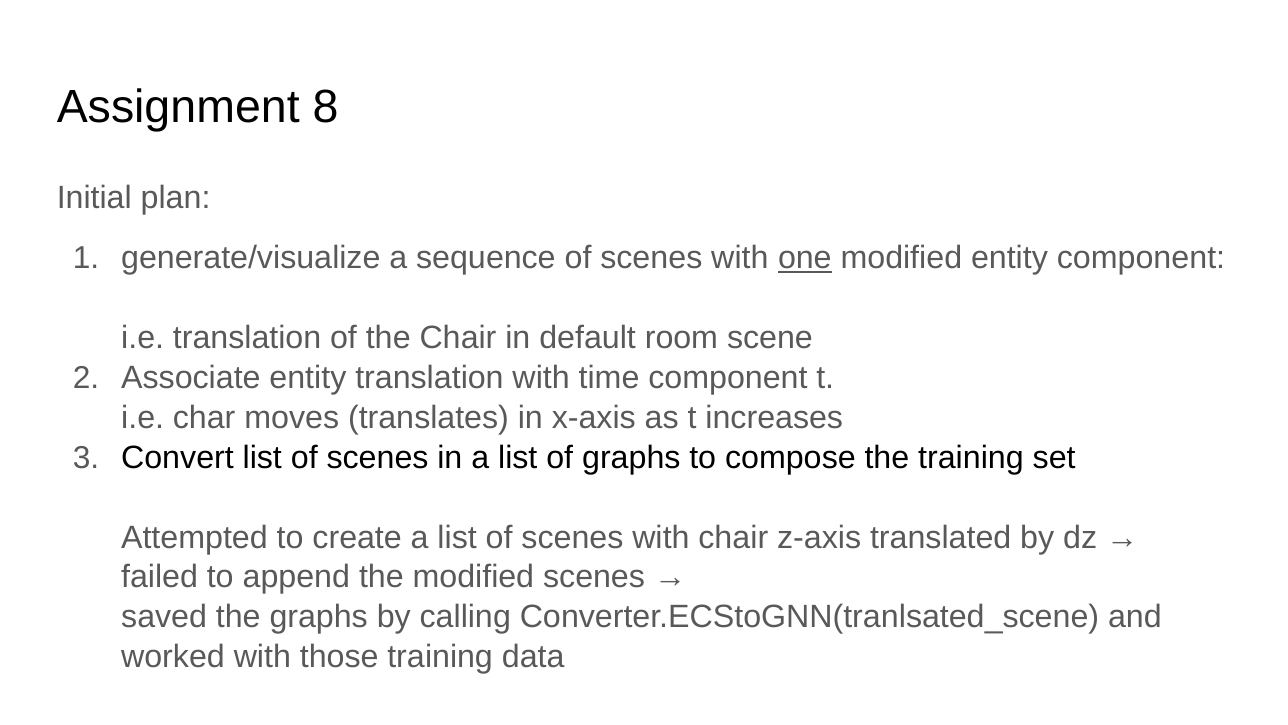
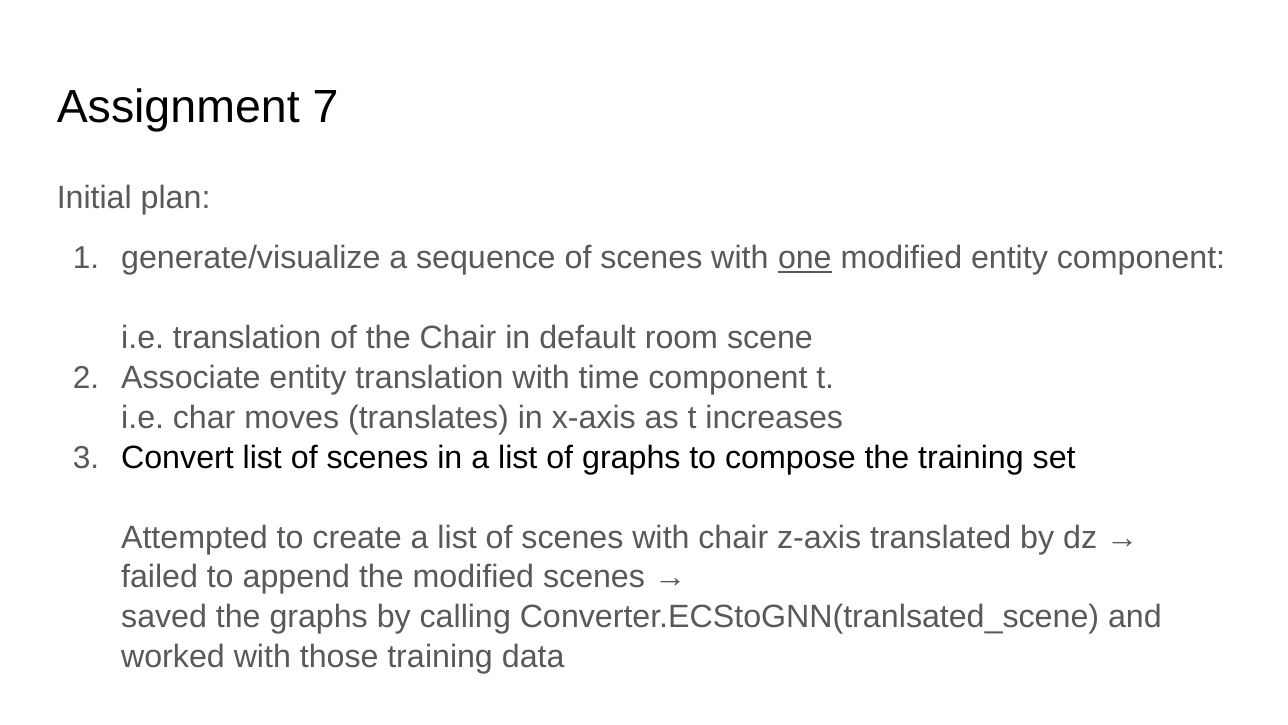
8: 8 -> 7
